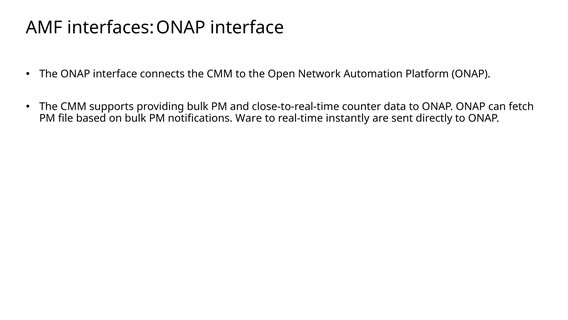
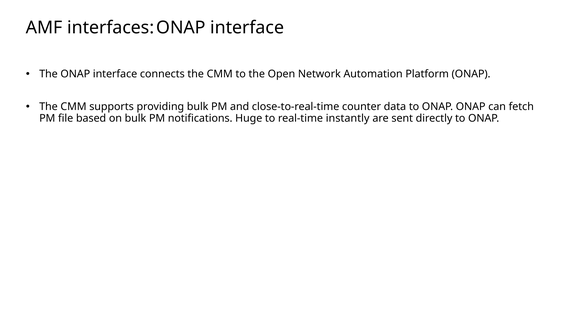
Ware: Ware -> Huge
